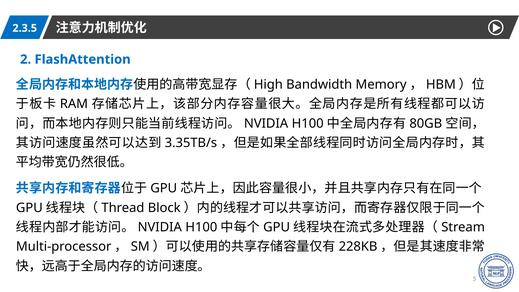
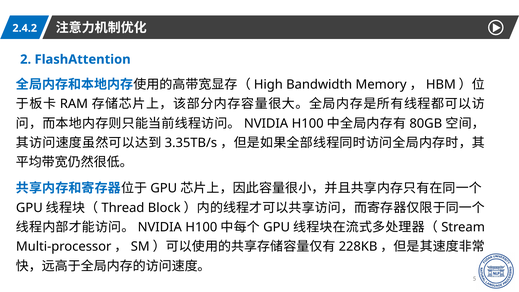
2.3.5: 2.3.5 -> 2.4.2
